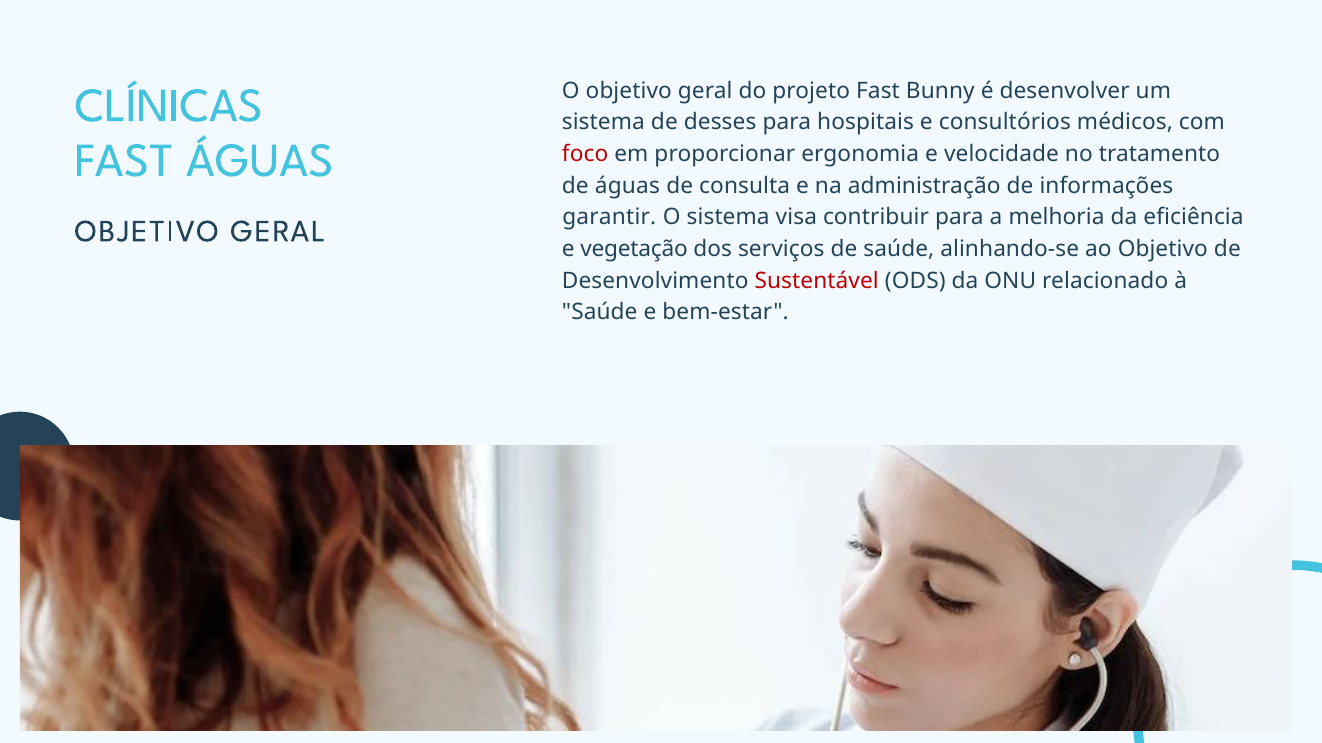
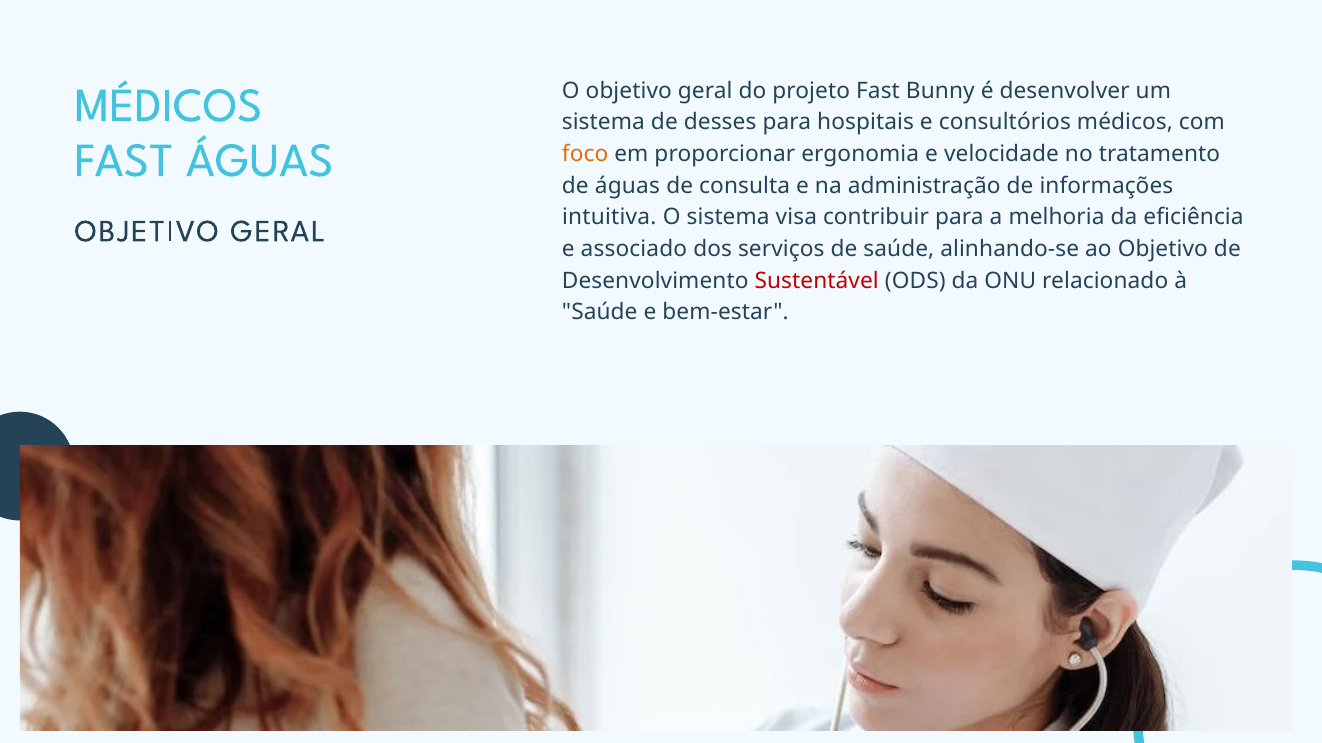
CLÍNICAS at (169, 105): CLÍNICAS -> MÉDICOS
foco colour: red -> orange
garantir: garantir -> intuitiva
vegetação: vegetação -> associado
